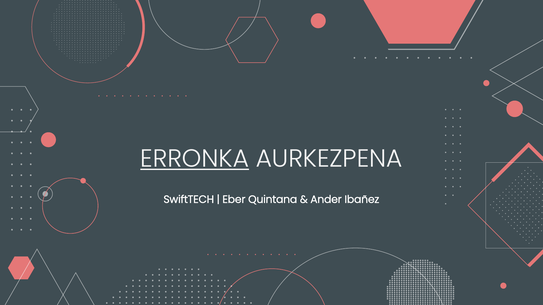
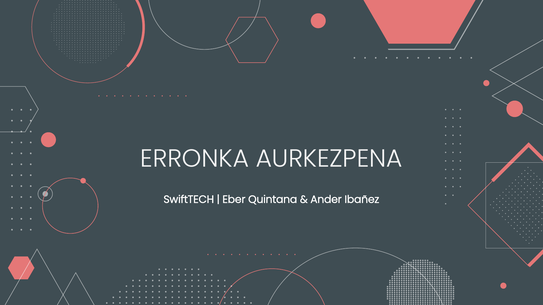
ERRONKA underline: present -> none
